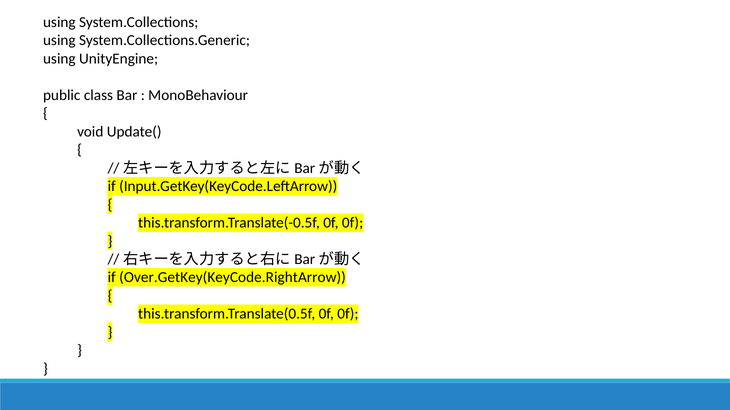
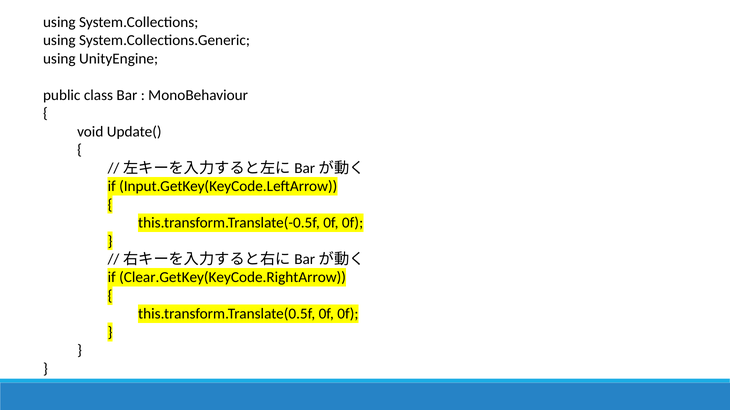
Over.GetKey(KeyCode.RightArrow: Over.GetKey(KeyCode.RightArrow -> Clear.GetKey(KeyCode.RightArrow
